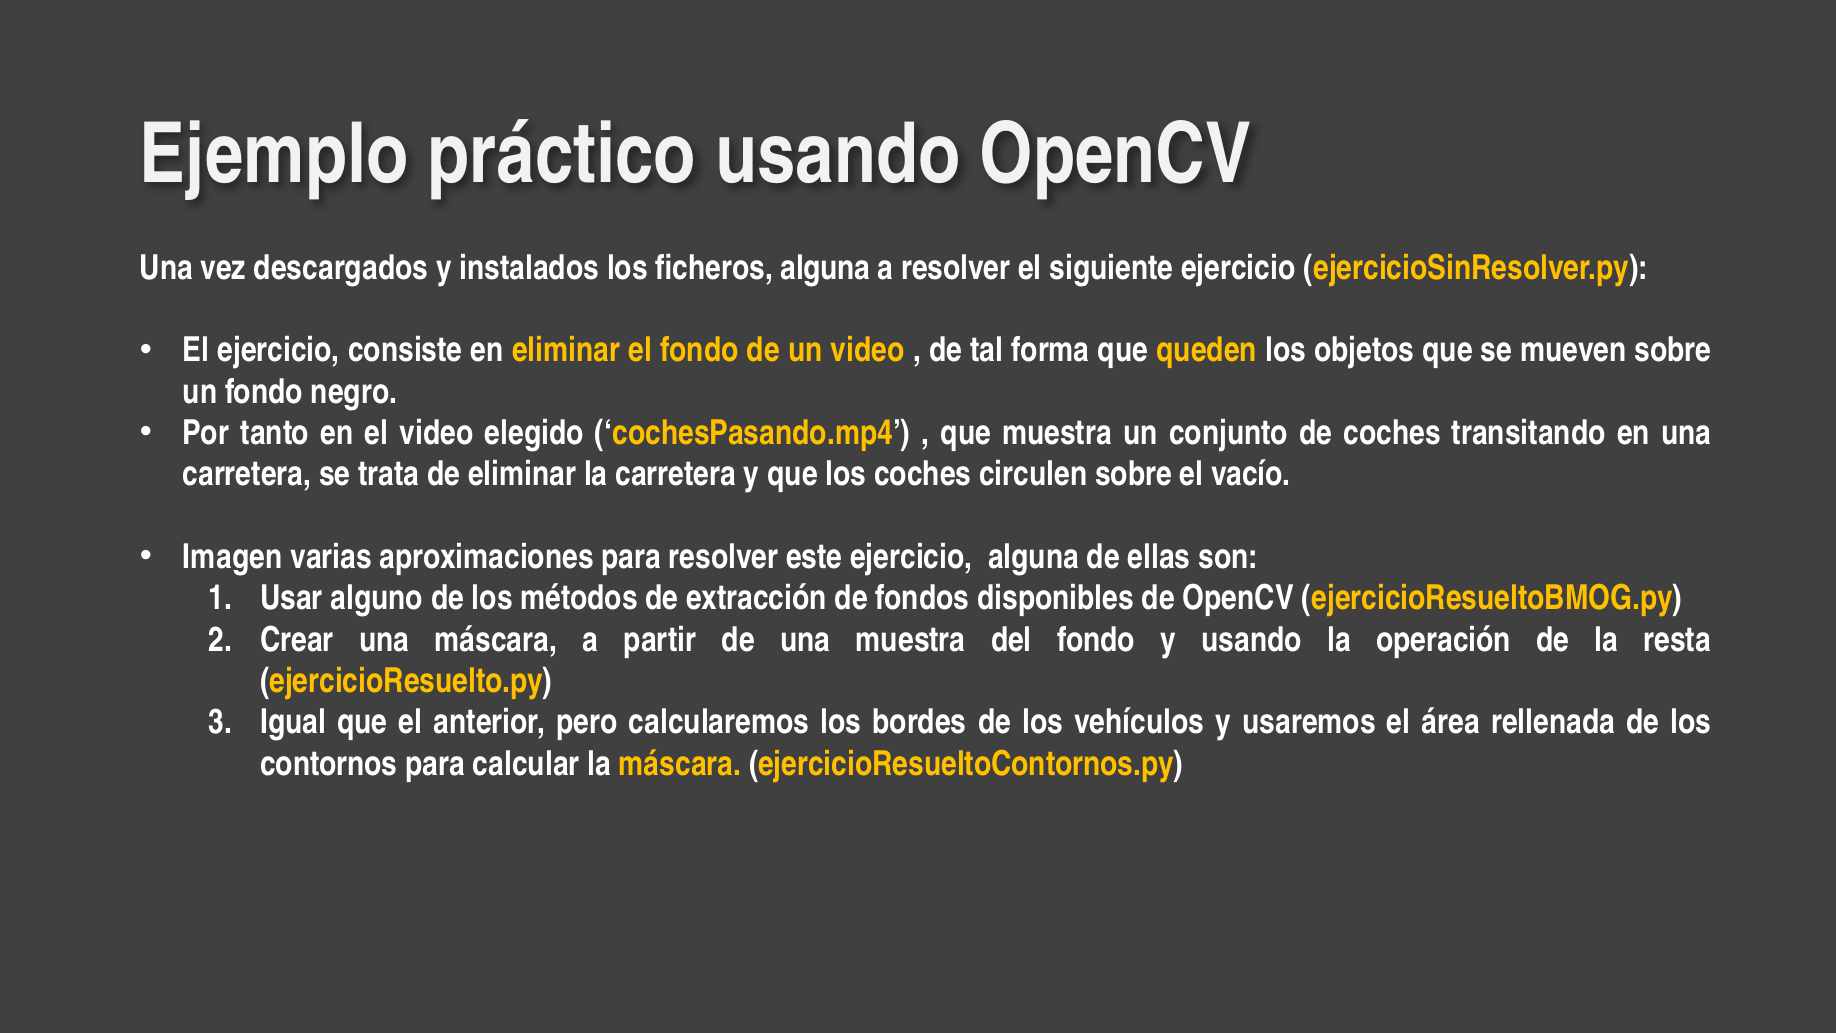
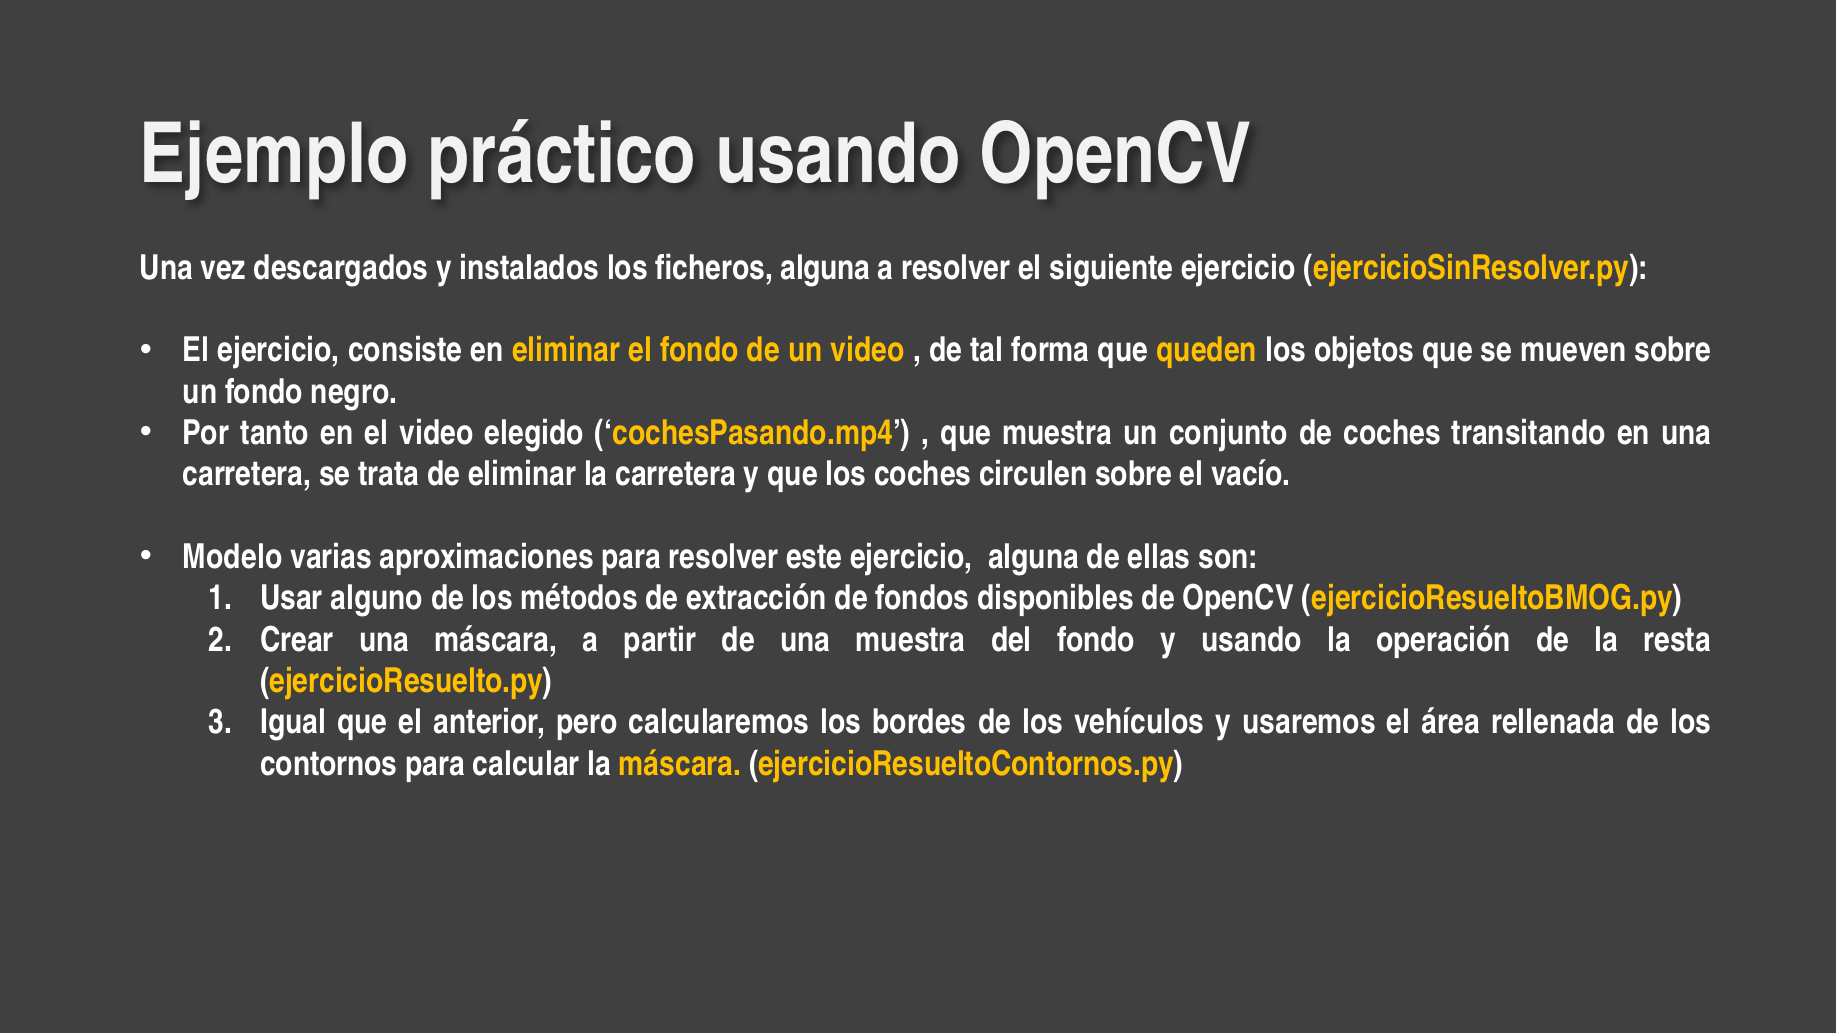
Imagen: Imagen -> Modelo
